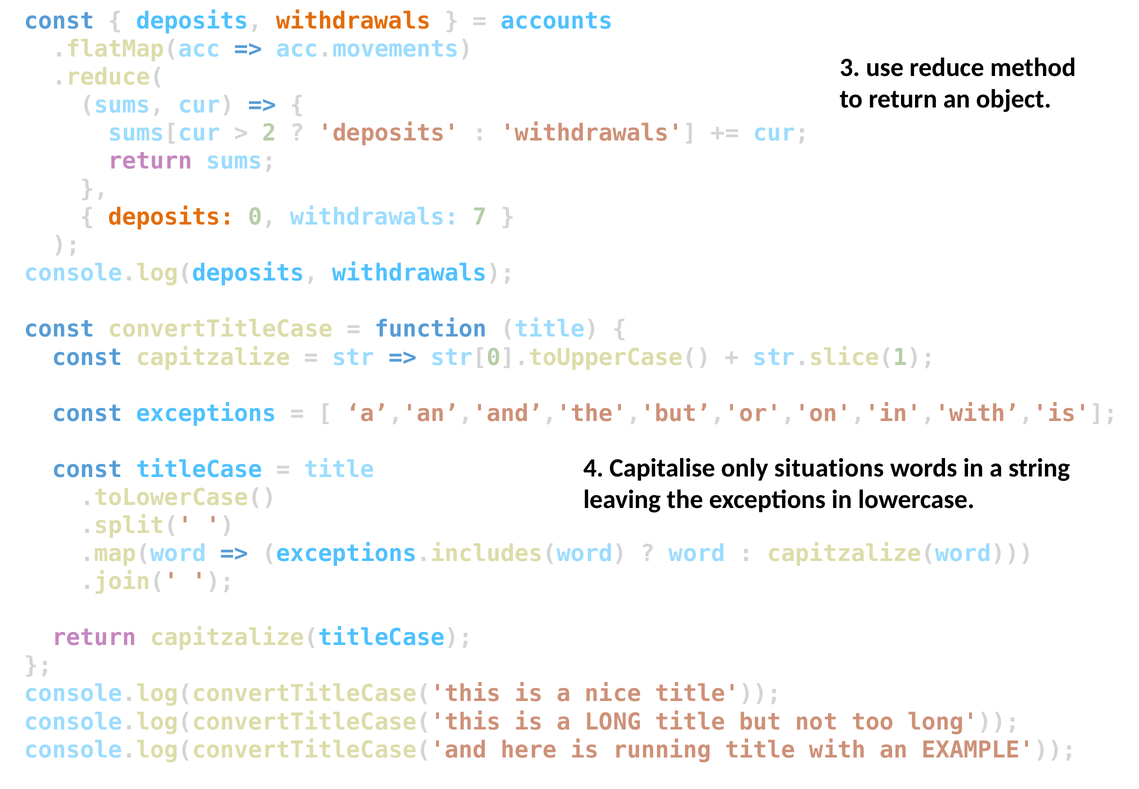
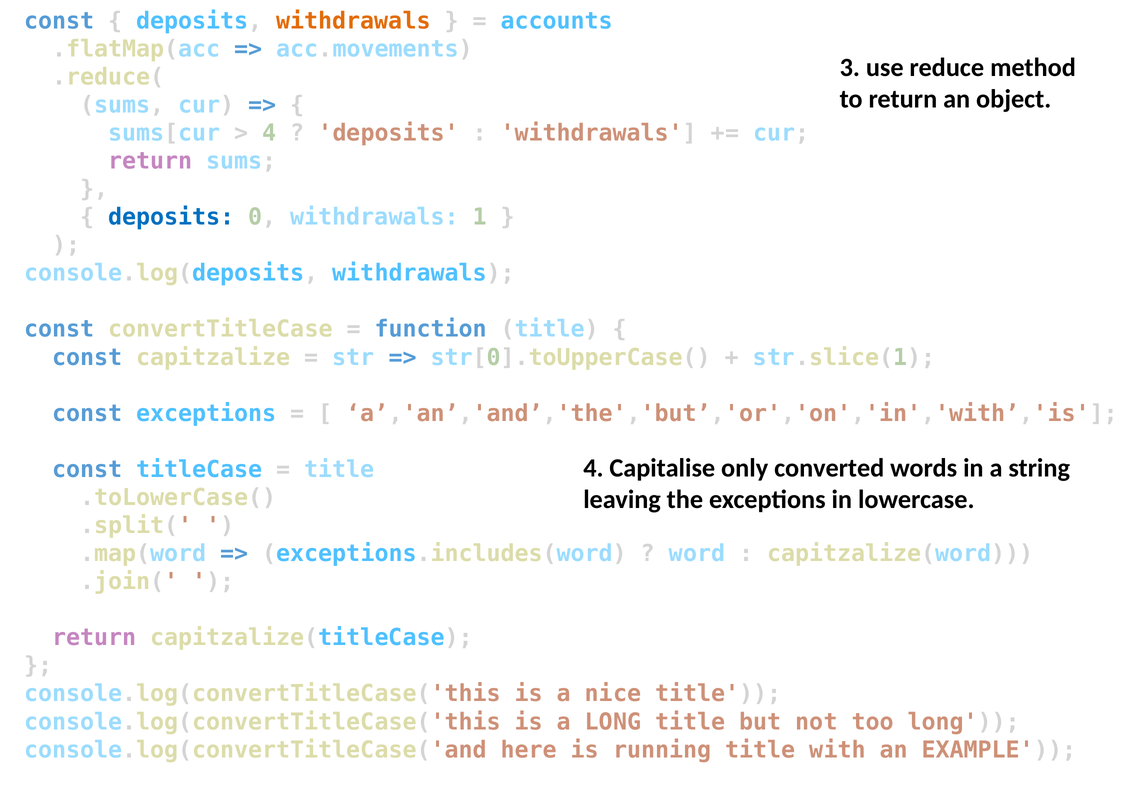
2 at (269, 133): 2 -> 4
deposits at (171, 217) colour: orange -> blue
7: 7 -> 1
situations: situations -> converted
